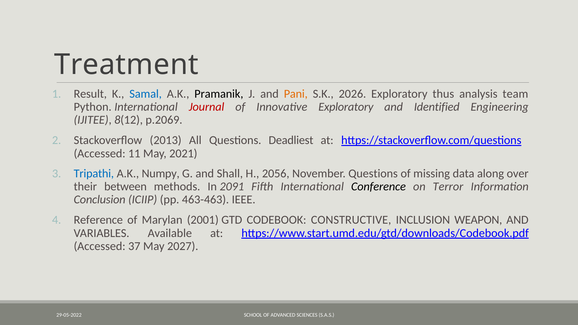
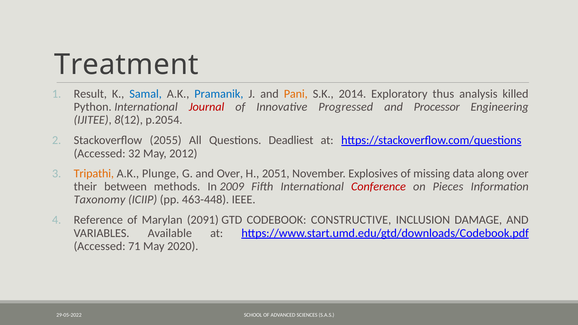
Pramanik colour: black -> blue
2026: 2026 -> 2014
team: team -> killed
Innovative Exploratory: Exploratory -> Progressed
Identified: Identified -> Processor
p.2069: p.2069 -> p.2054
2013: 2013 -> 2055
11: 11 -> 32
2021: 2021 -> 2012
Tripathi colour: blue -> orange
Numpy: Numpy -> Plunge
and Shall: Shall -> Over
2056: 2056 -> 2051
November Questions: Questions -> Explosives
2091: 2091 -> 2009
Conference colour: black -> red
Terror: Terror -> Pieces
Conclusion: Conclusion -> Taxonomy
463-463: 463-463 -> 463-448
2001: 2001 -> 2091
WEAPON: WEAPON -> DAMAGE
37: 37 -> 71
2027: 2027 -> 2020
